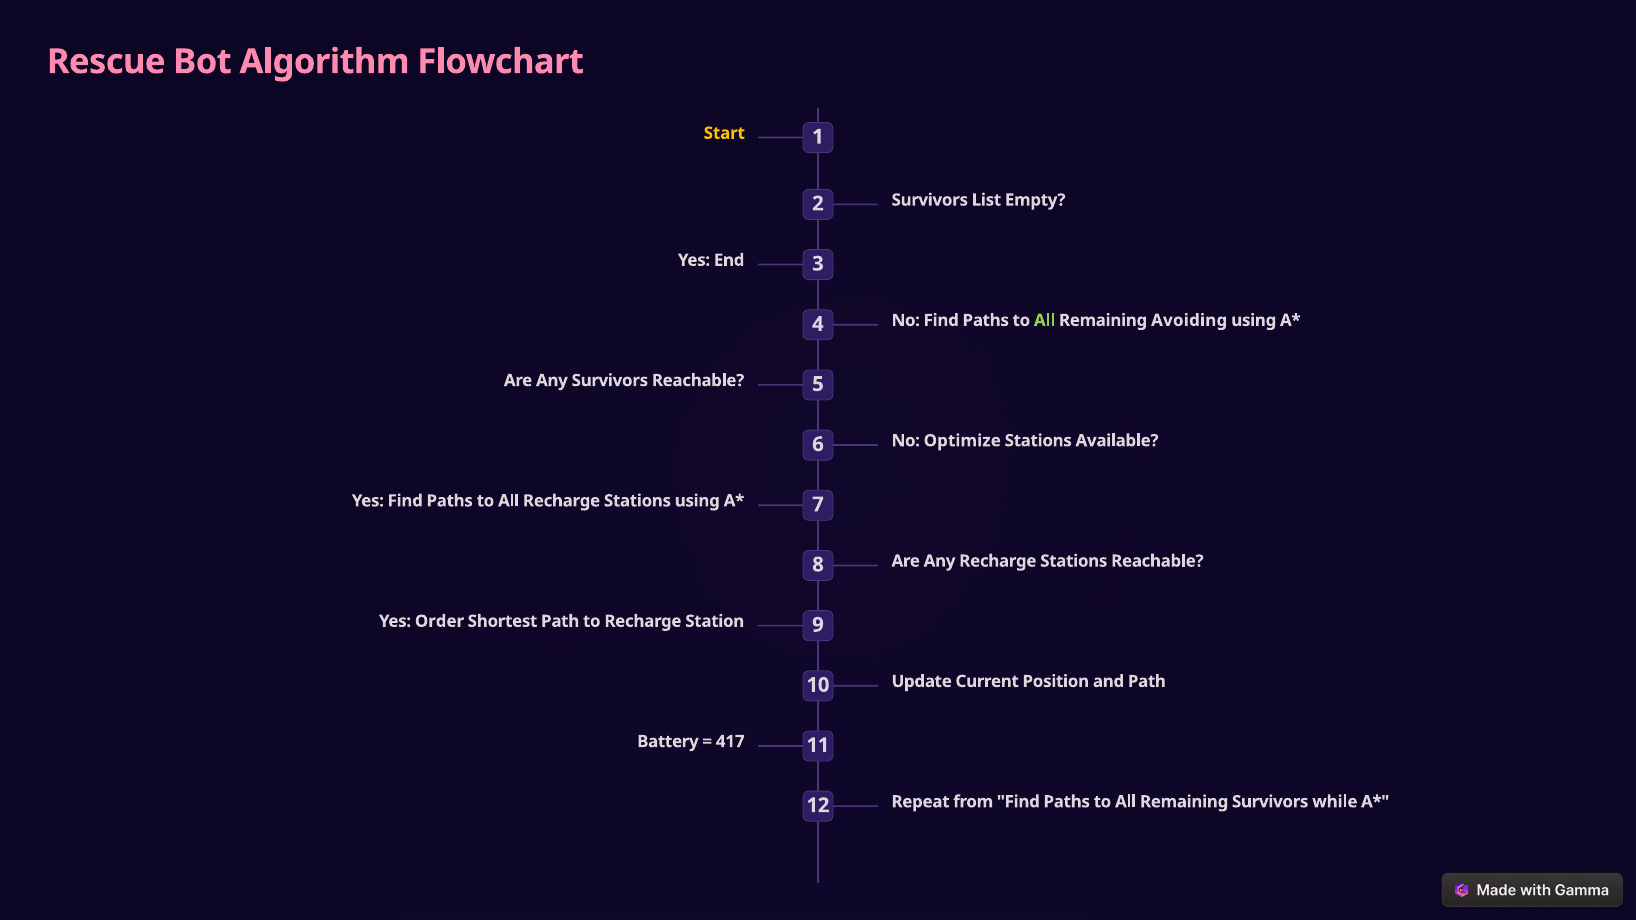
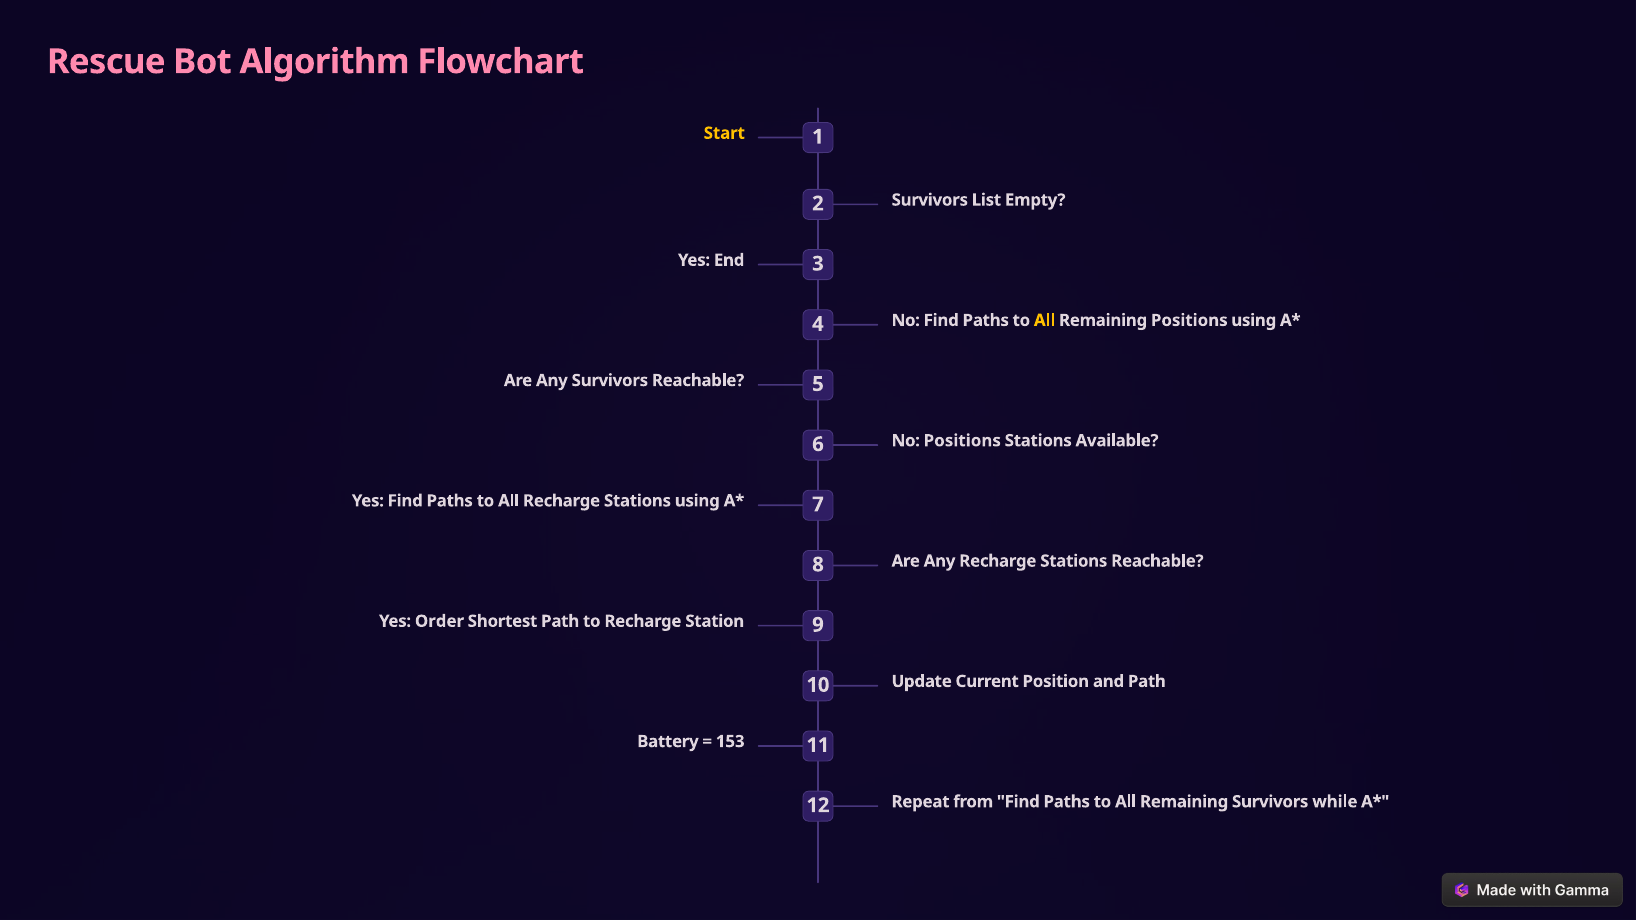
All at (1045, 320) colour: light green -> yellow
Remaining Avoiding: Avoiding -> Positions
No Optimize: Optimize -> Positions
417: 417 -> 153
